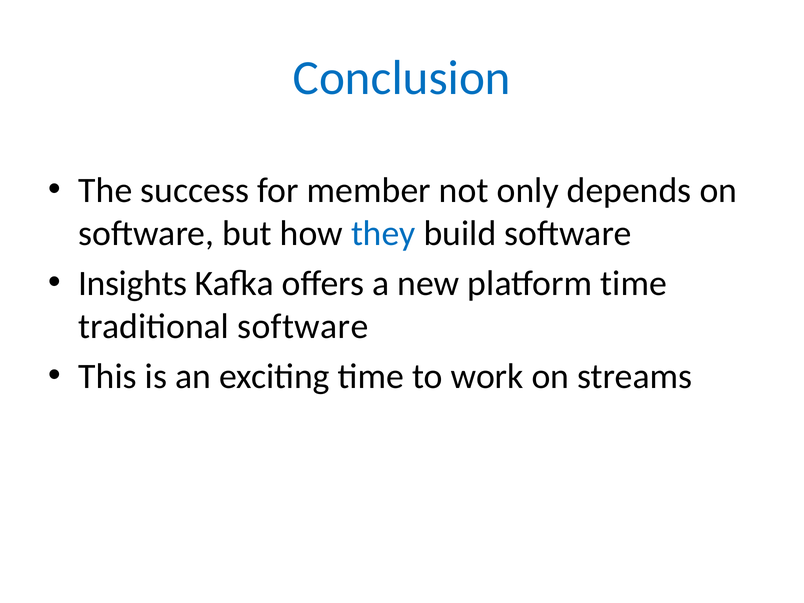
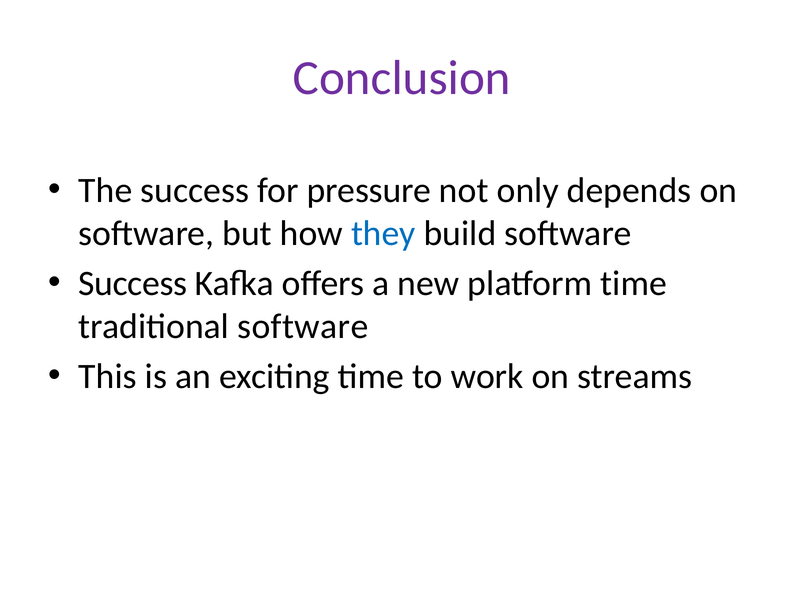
Conclusion colour: blue -> purple
member: member -> pressure
Insights at (133, 283): Insights -> Success
